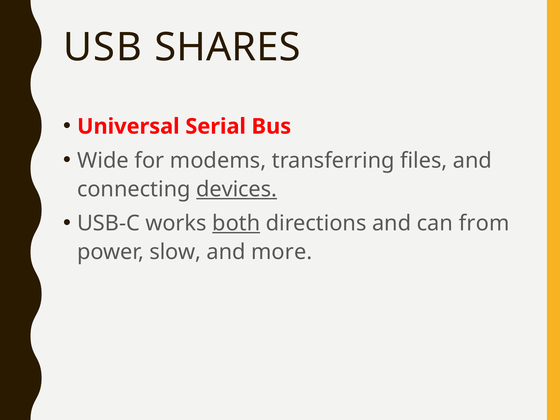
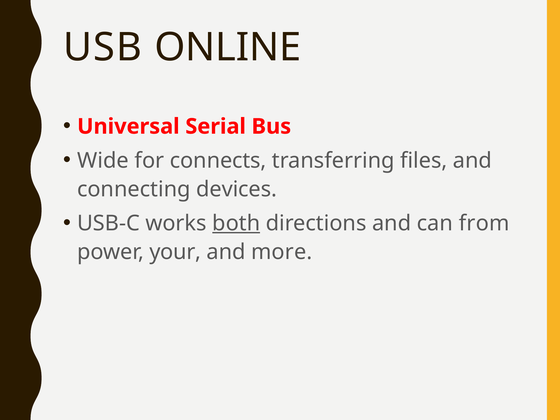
SHARES: SHARES -> ONLINE
modems: modems -> connects
devices underline: present -> none
slow: slow -> your
